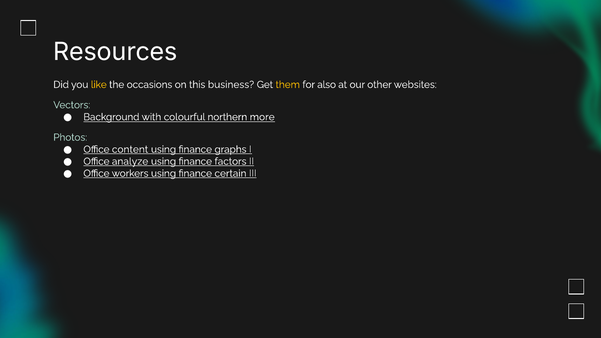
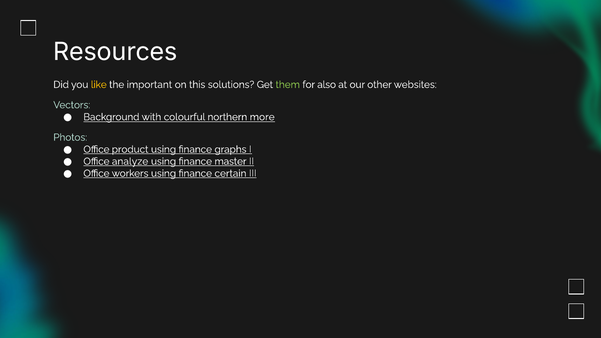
occasions: occasions -> important
business: business -> solutions
them colour: yellow -> light green
content: content -> product
factors: factors -> master
